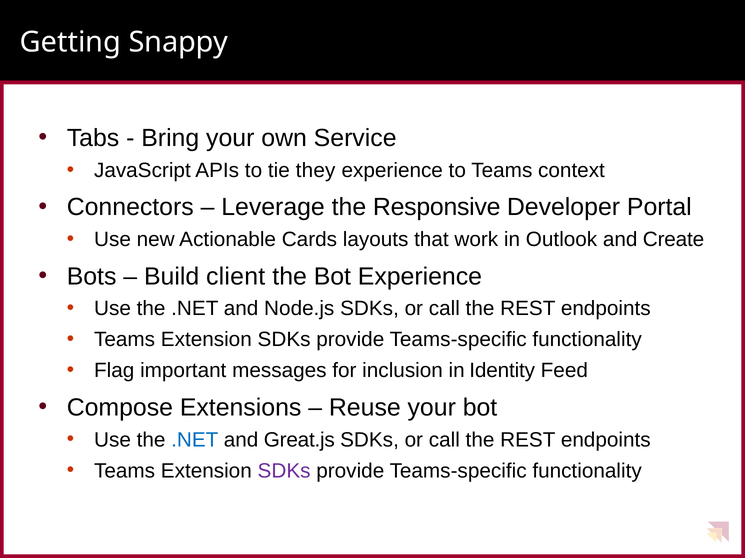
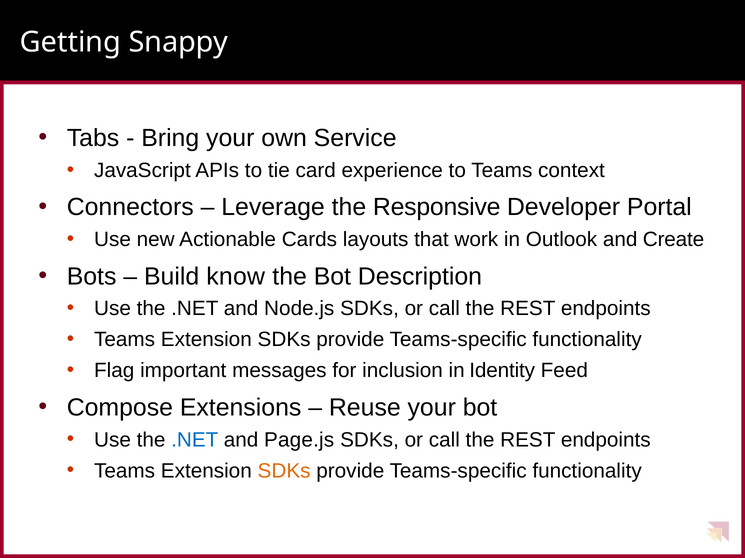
they: they -> card
client: client -> know
Bot Experience: Experience -> Description
Great.js: Great.js -> Page.js
SDKs at (284, 471) colour: purple -> orange
